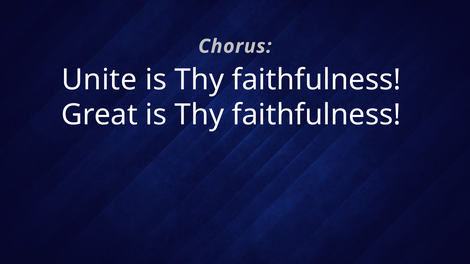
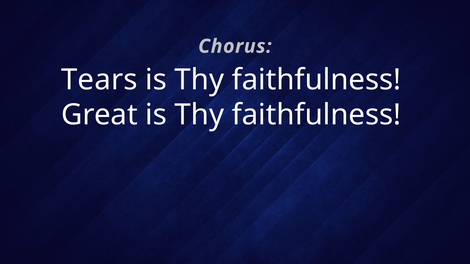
Unite: Unite -> Tears
